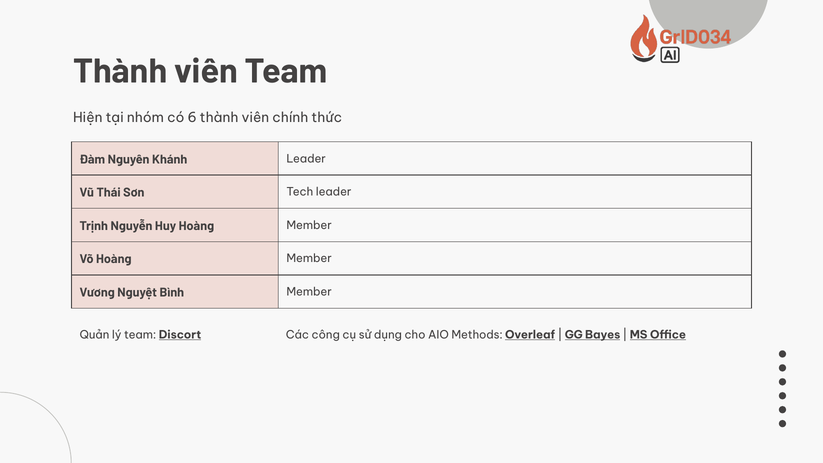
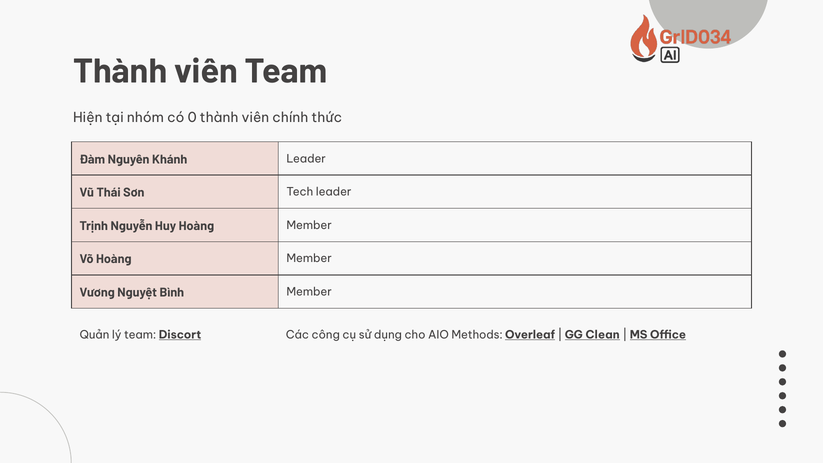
6: 6 -> 0
Bayes: Bayes -> Clean
